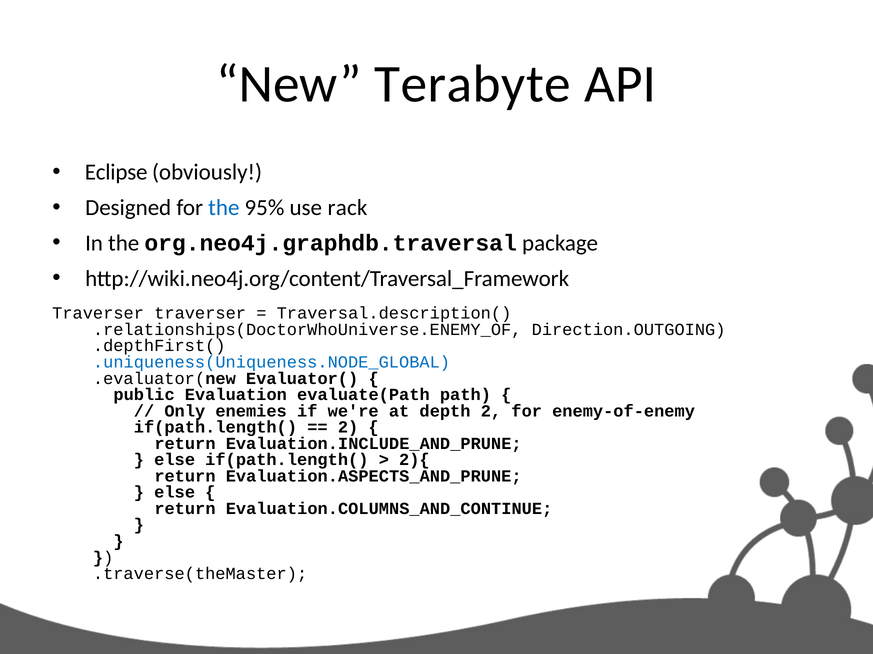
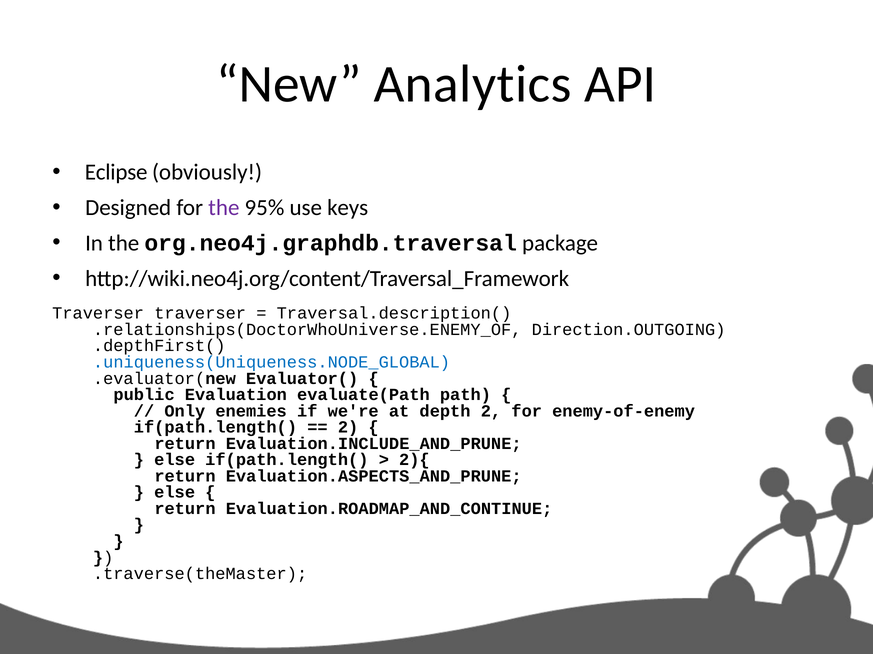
Terabyte: Terabyte -> Analytics
the at (224, 208) colour: blue -> purple
rack: rack -> keys
Evaluation.COLUMNS_AND_CONTINUE: Evaluation.COLUMNS_AND_CONTINUE -> Evaluation.ROADMAP_AND_CONTINUE
